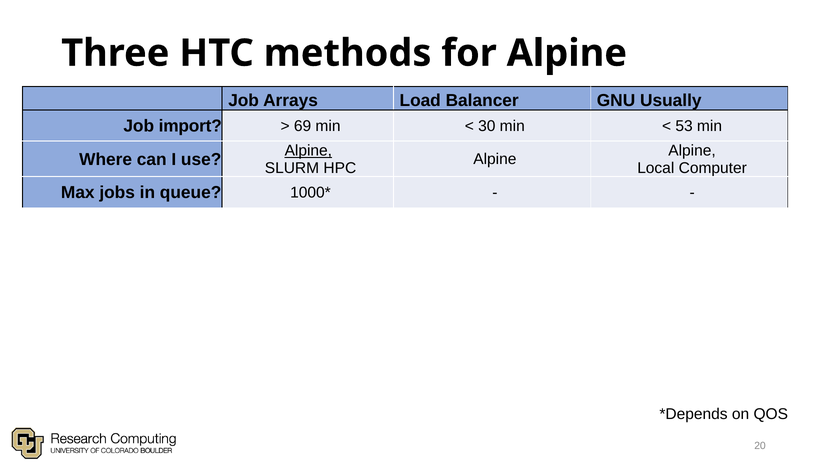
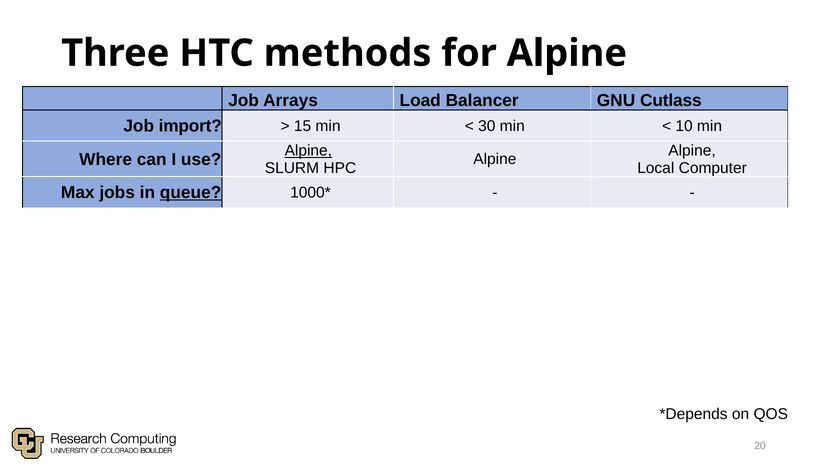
Usually: Usually -> Cutlass
69: 69 -> 15
53: 53 -> 10
queue underline: none -> present
